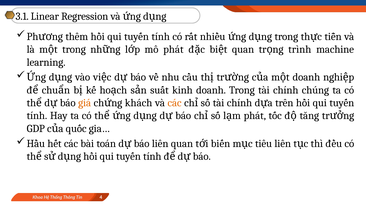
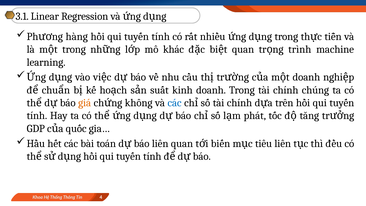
thêm: thêm -> hàng
mô phát: phát -> khác
khách: khách -> không
các at (175, 103) colour: orange -> blue
